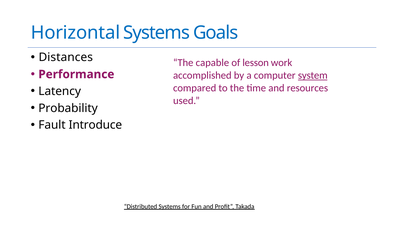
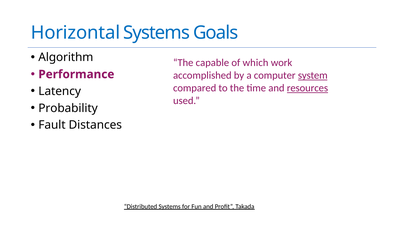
Distances: Distances -> Algorithm
lesson: lesson -> which
resources underline: none -> present
Introduce: Introduce -> Distances
